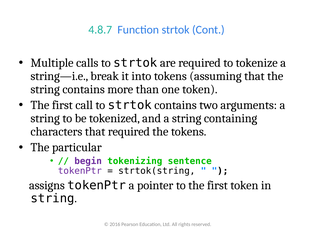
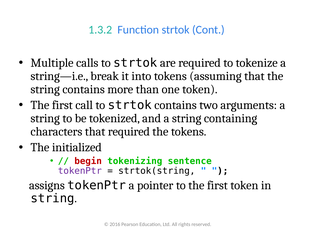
4.8.7: 4.8.7 -> 1.3.2
particular: particular -> initialized
begin colour: purple -> red
